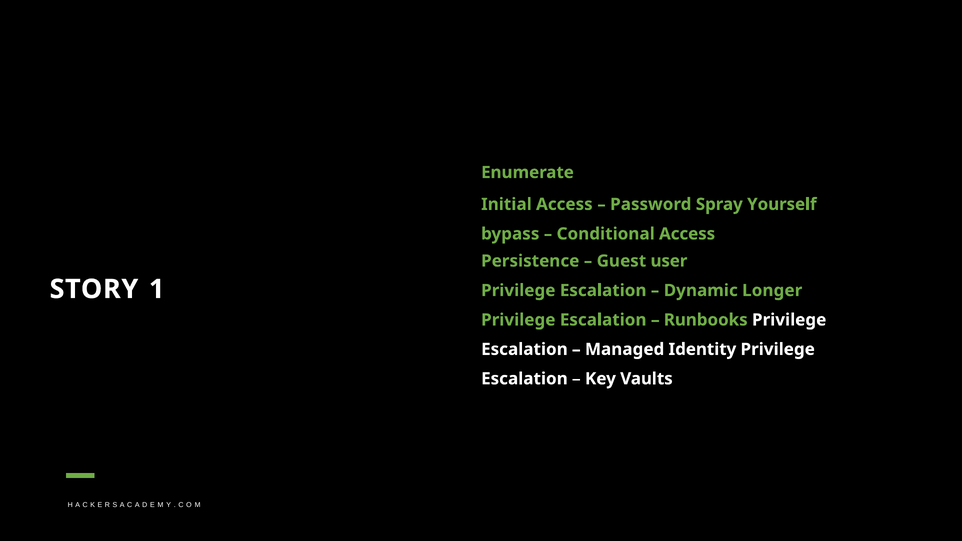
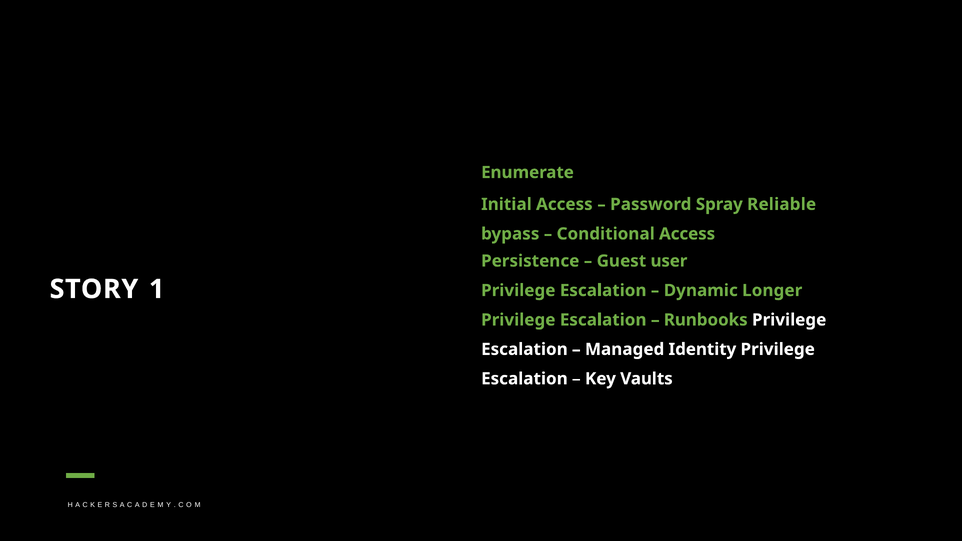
Yourself: Yourself -> Reliable
